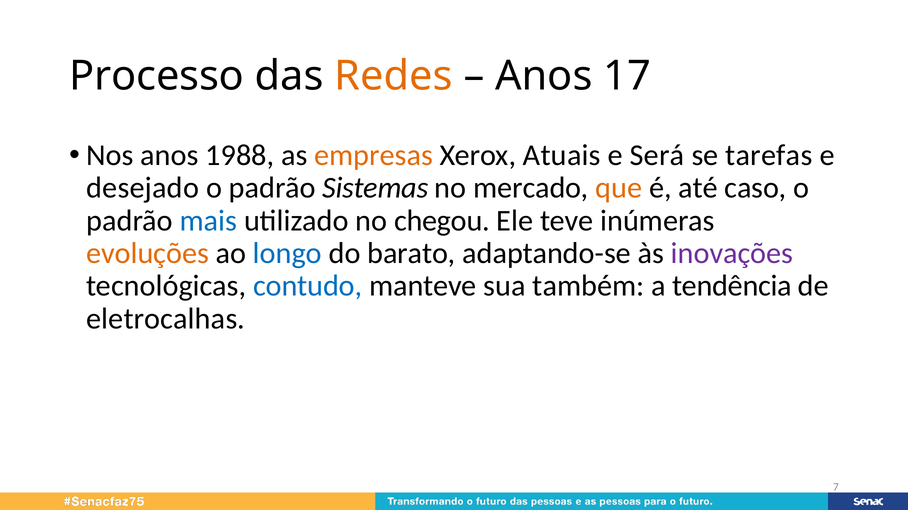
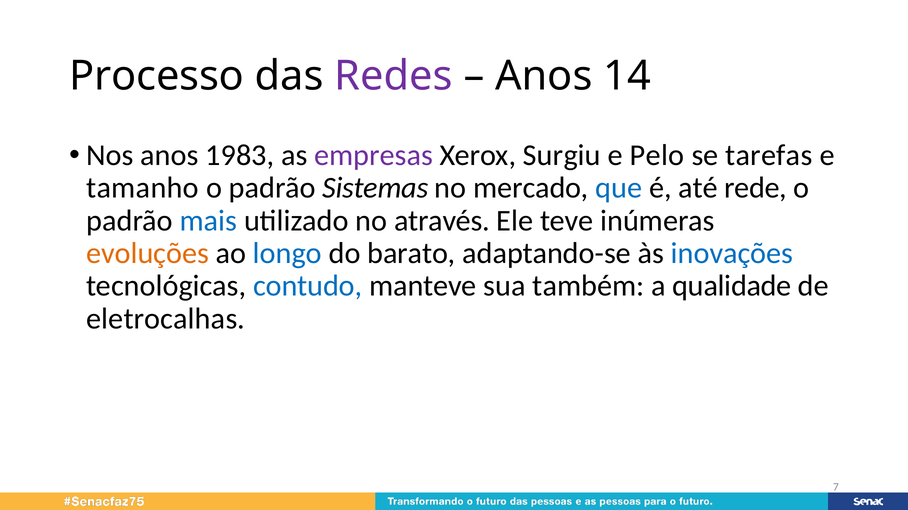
Redes colour: orange -> purple
17: 17 -> 14
1988: 1988 -> 1983
empresas colour: orange -> purple
Atuais: Atuais -> Surgiu
Será: Será -> Pelo
desejado: desejado -> tamanho
que colour: orange -> blue
caso: caso -> rede
chegou: chegou -> através
inovações colour: purple -> blue
tendência: tendência -> qualidade
